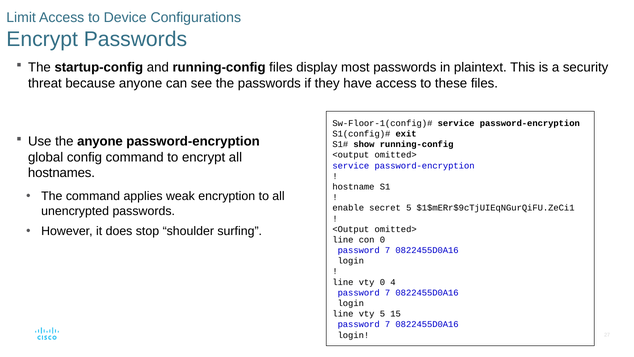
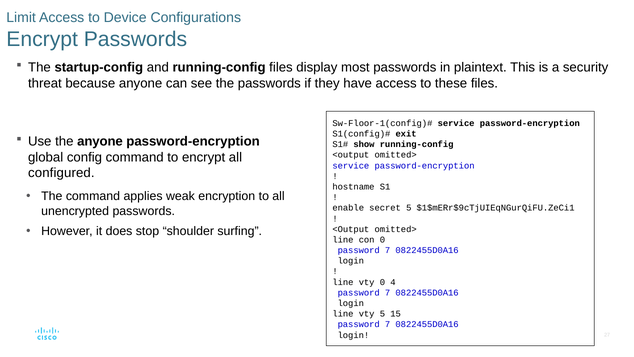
hostnames: hostnames -> configured
